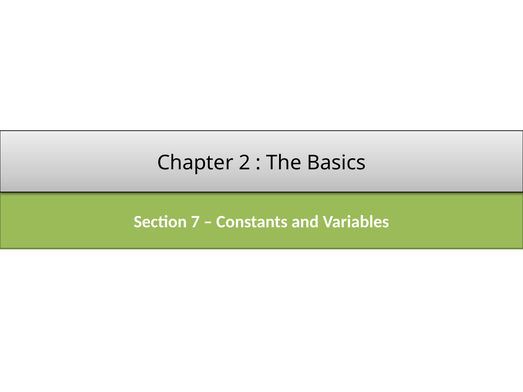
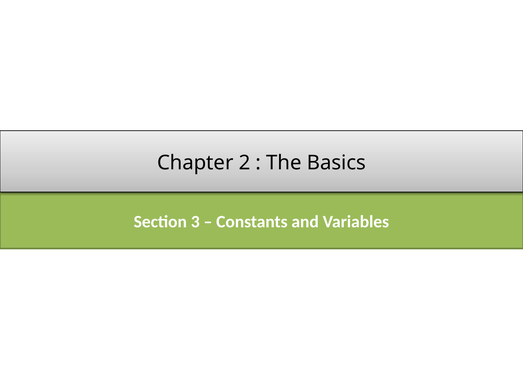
7: 7 -> 3
